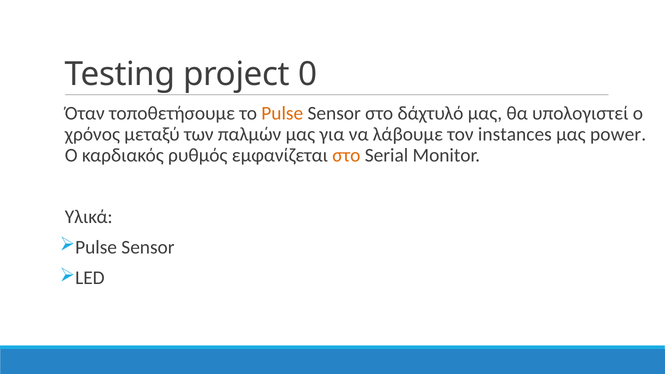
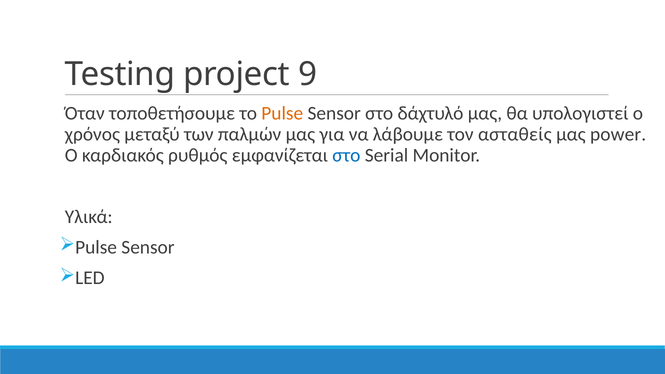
0: 0 -> 9
instances: instances -> ασταθείς
στο at (346, 155) colour: orange -> blue
